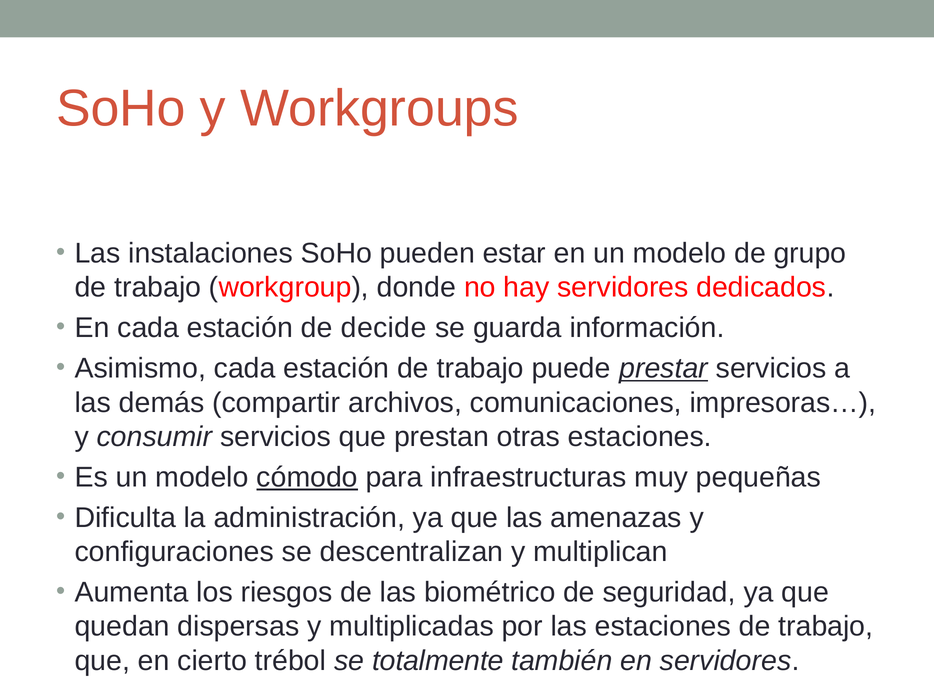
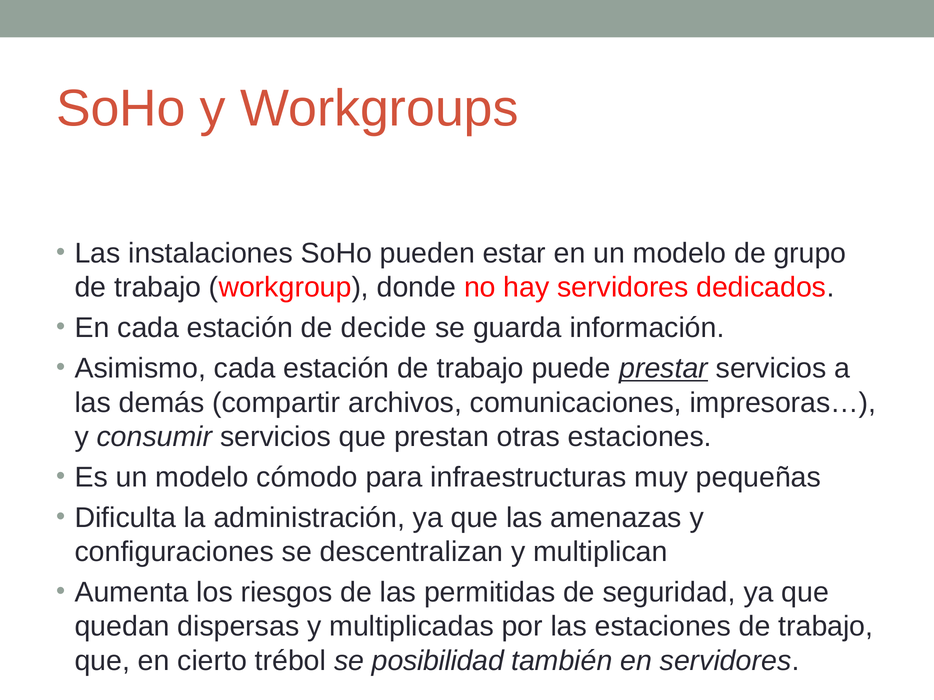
cómodo underline: present -> none
biométrico: biométrico -> permitidas
totalmente: totalmente -> posibilidad
